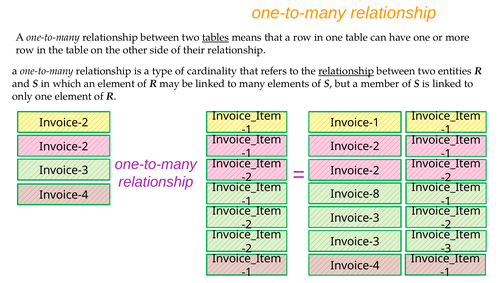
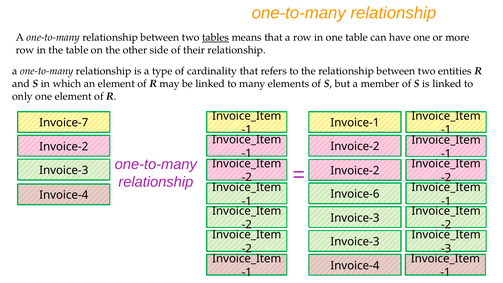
relationship at (346, 71) underline: present -> none
Invoice-2 at (64, 123): Invoice-2 -> Invoice-7
Invoice-8: Invoice-8 -> Invoice-6
